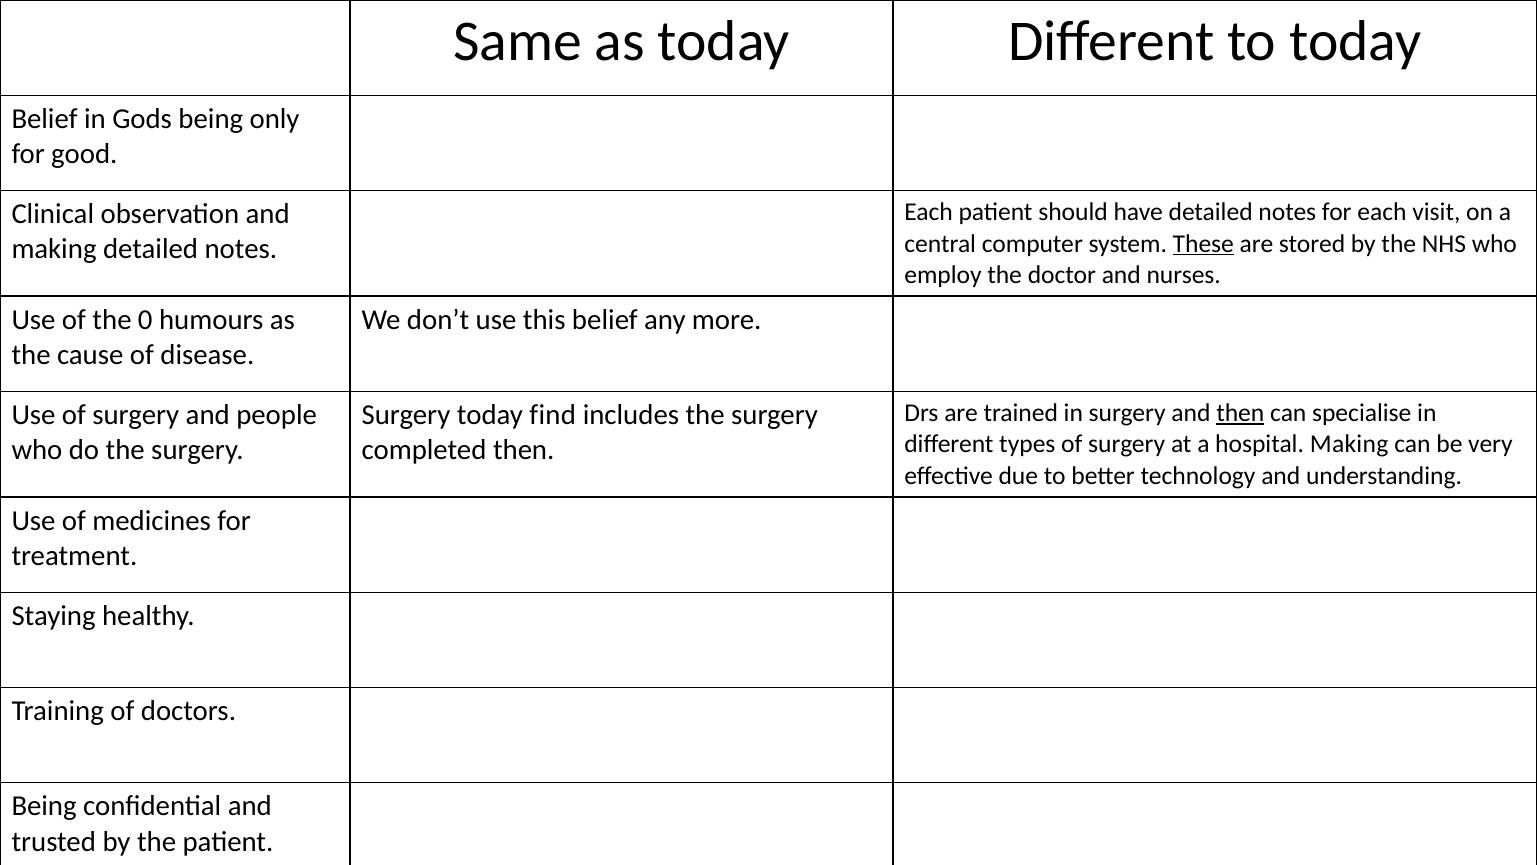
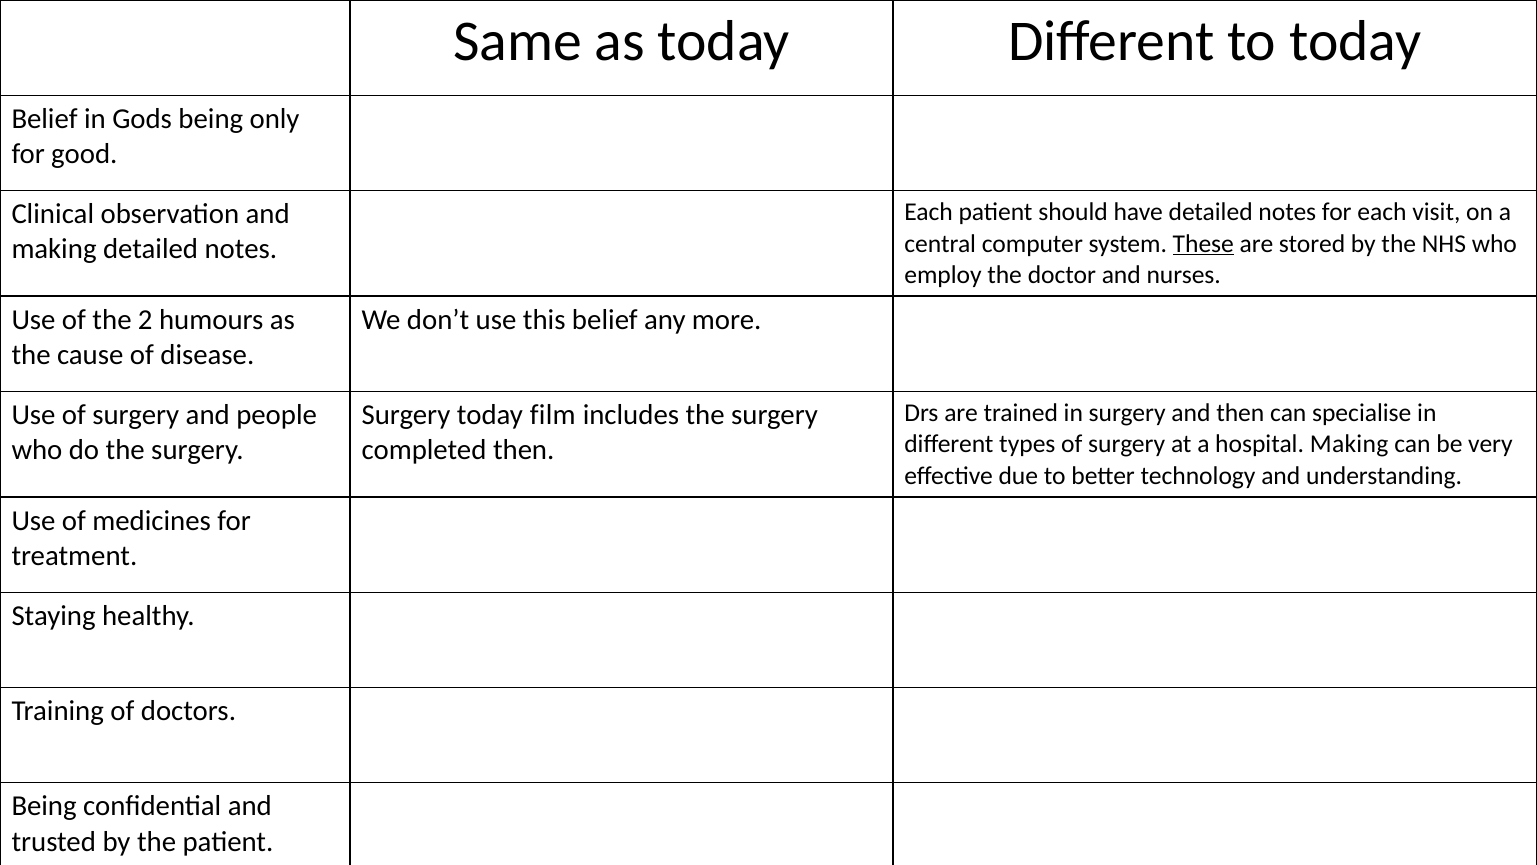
0: 0 -> 2
then at (1240, 413) underline: present -> none
find: find -> film
